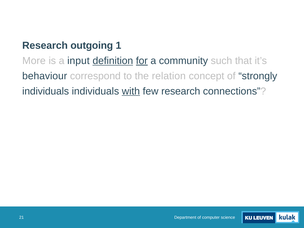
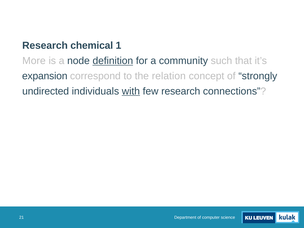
outgoing: outgoing -> chemical
input: input -> node
for underline: present -> none
behaviour: behaviour -> expansion
individuals at (46, 91): individuals -> undirected
